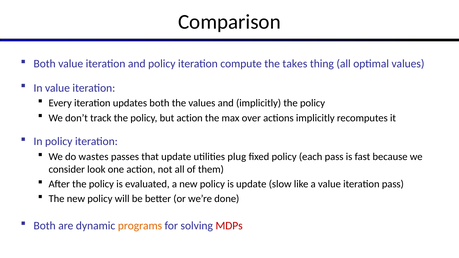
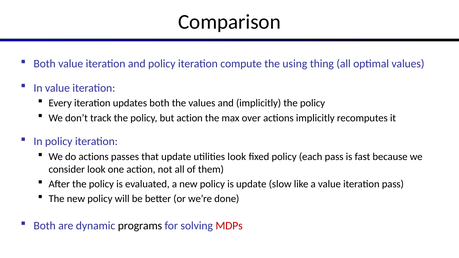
takes: takes -> using
do wastes: wastes -> actions
utilities plug: plug -> look
programs colour: orange -> black
